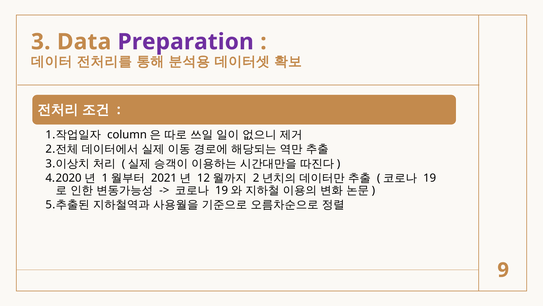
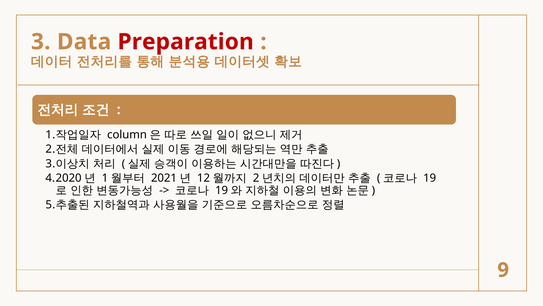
Preparation colour: purple -> red
